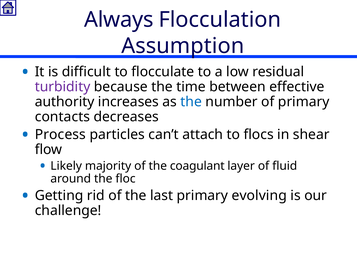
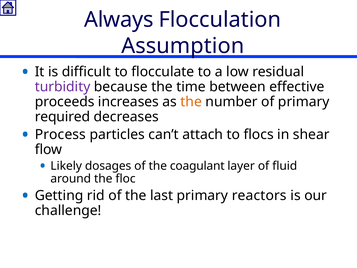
authority: authority -> proceeds
the at (191, 102) colour: blue -> orange
contacts: contacts -> required
majority: majority -> dosages
evolving: evolving -> reactors
